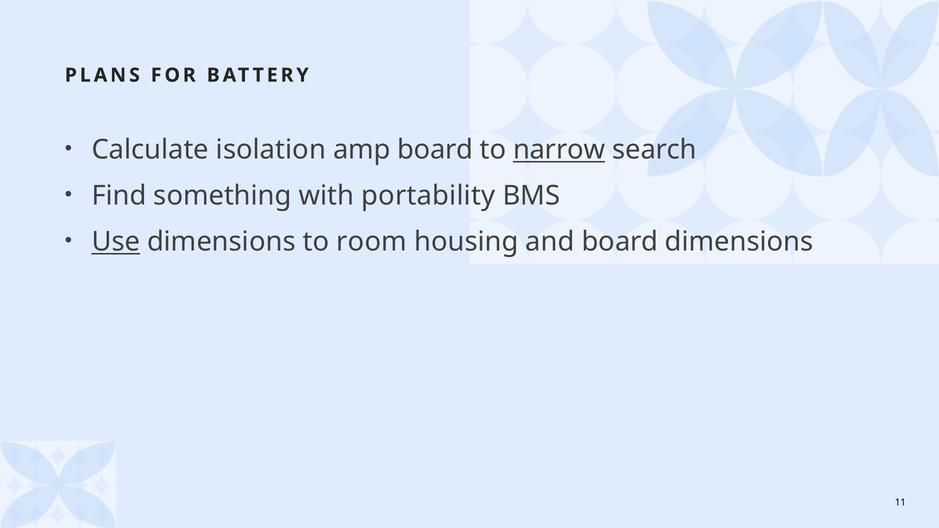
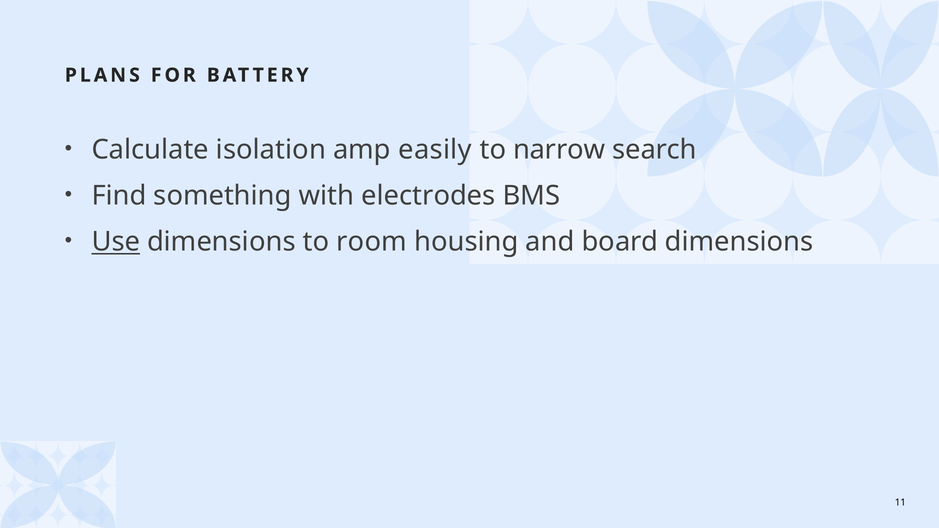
amp board: board -> easily
narrow underline: present -> none
portability: portability -> electrodes
